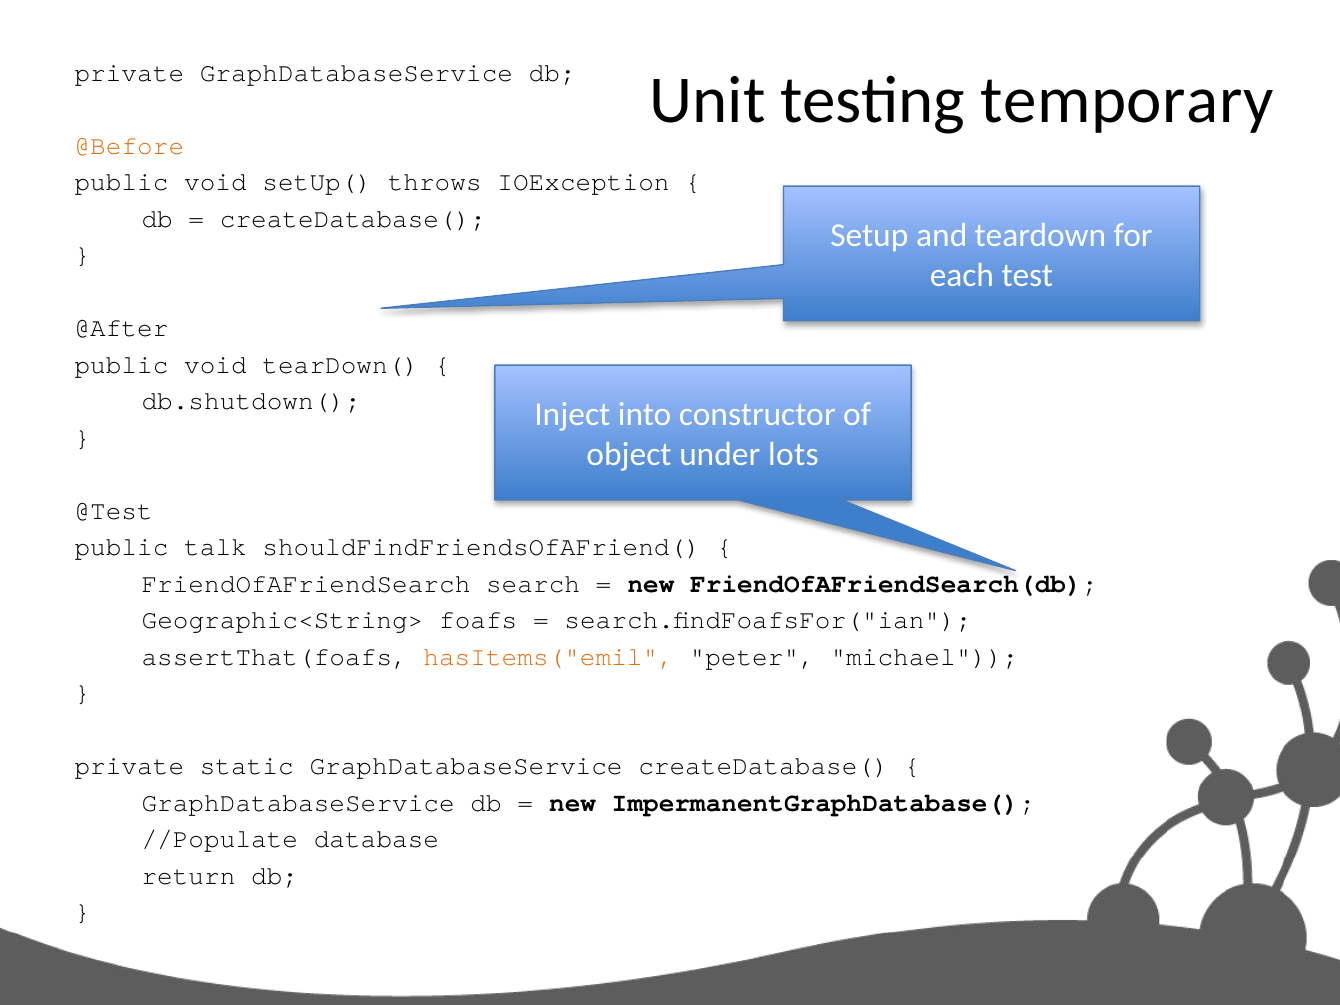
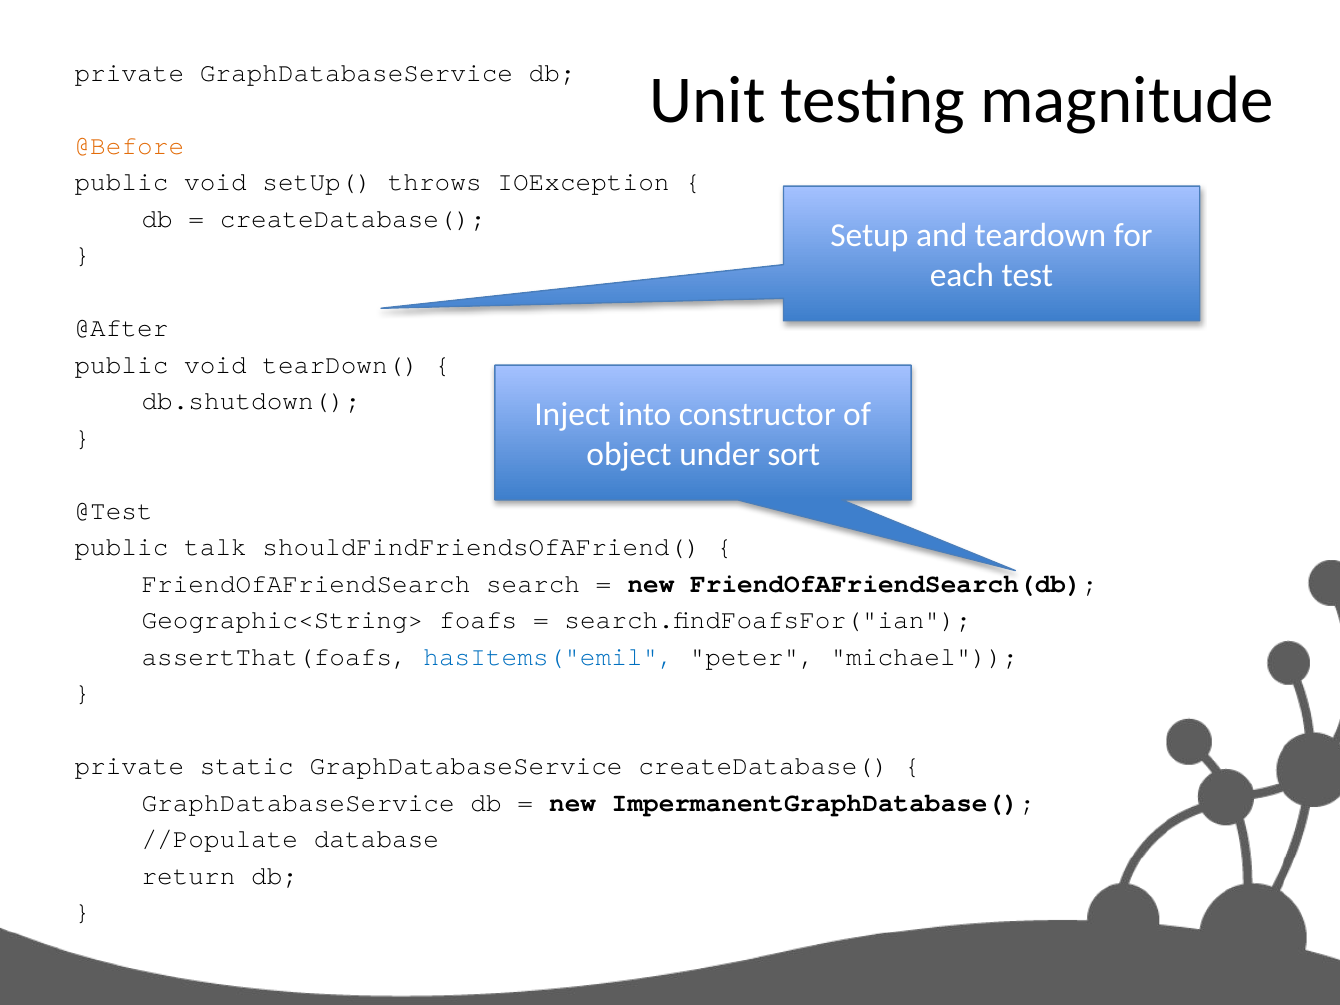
temporary: temporary -> magnitude
lots: lots -> sort
hasItems("emil colour: orange -> blue
